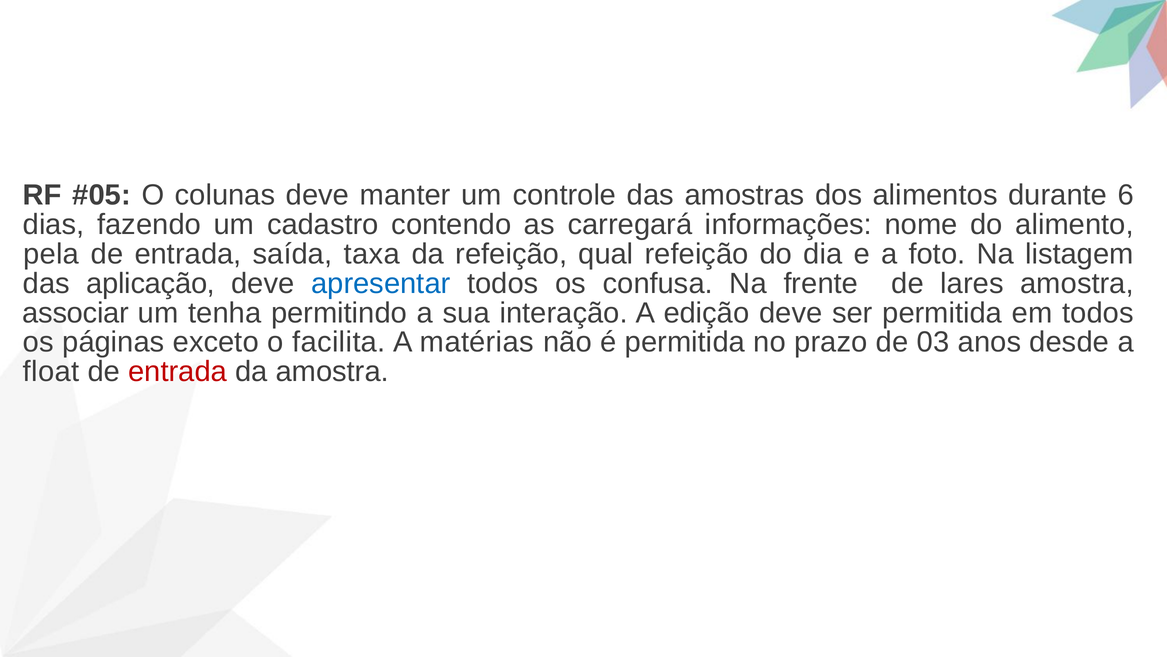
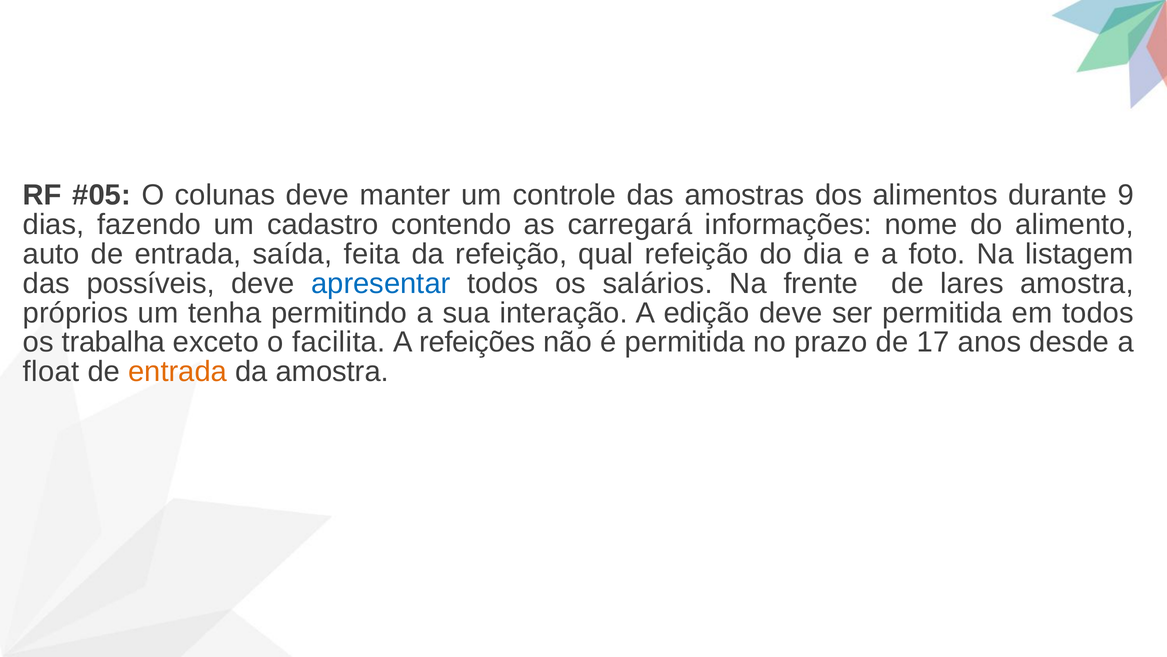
6: 6 -> 9
pela: pela -> auto
taxa: taxa -> feita
aplicação: aplicação -> possíveis
confusa: confusa -> salários
associar: associar -> próprios
páginas: páginas -> trabalha
matérias: matérias -> refeições
03: 03 -> 17
entrada at (178, 371) colour: red -> orange
